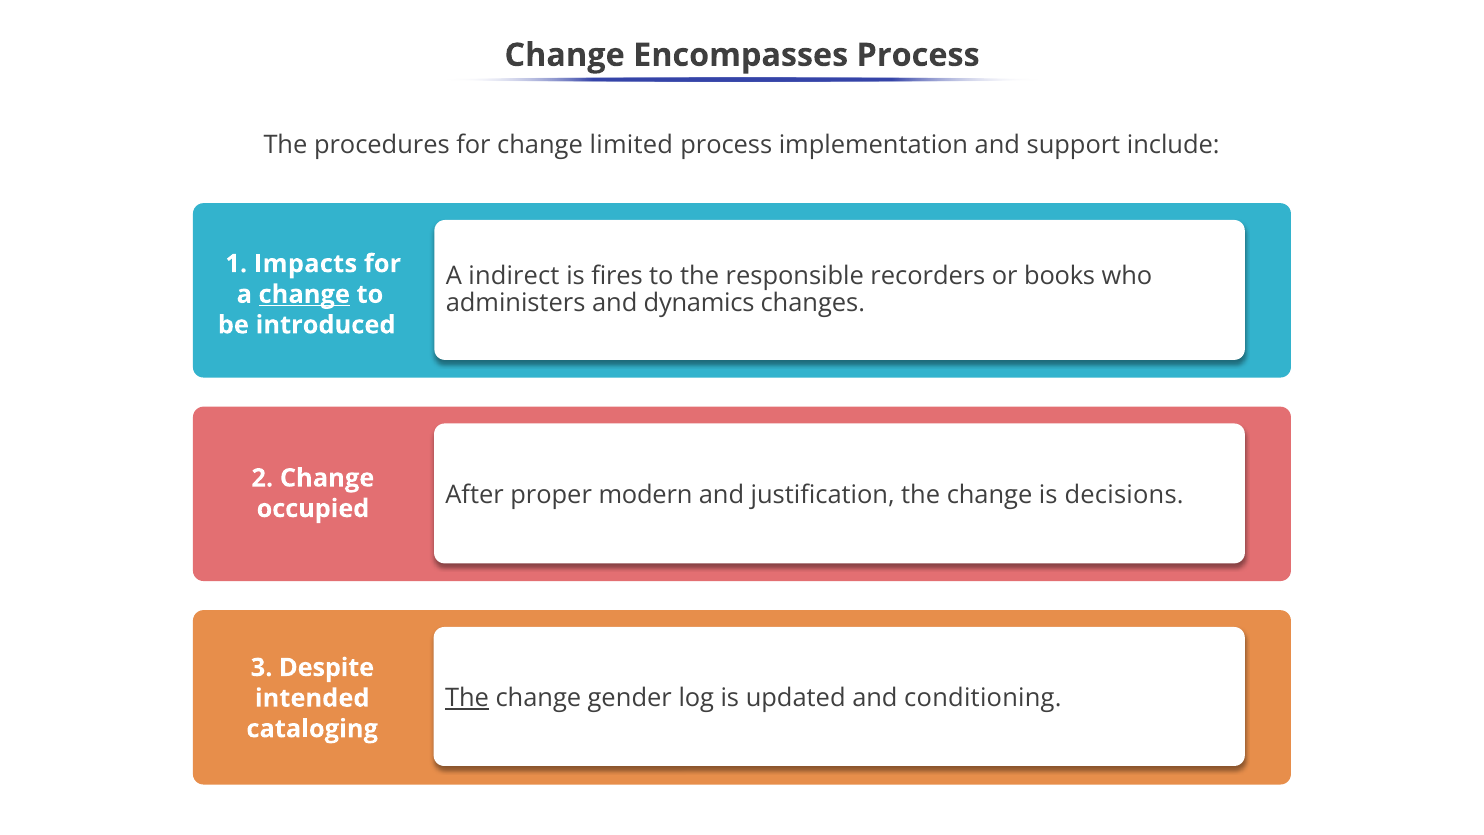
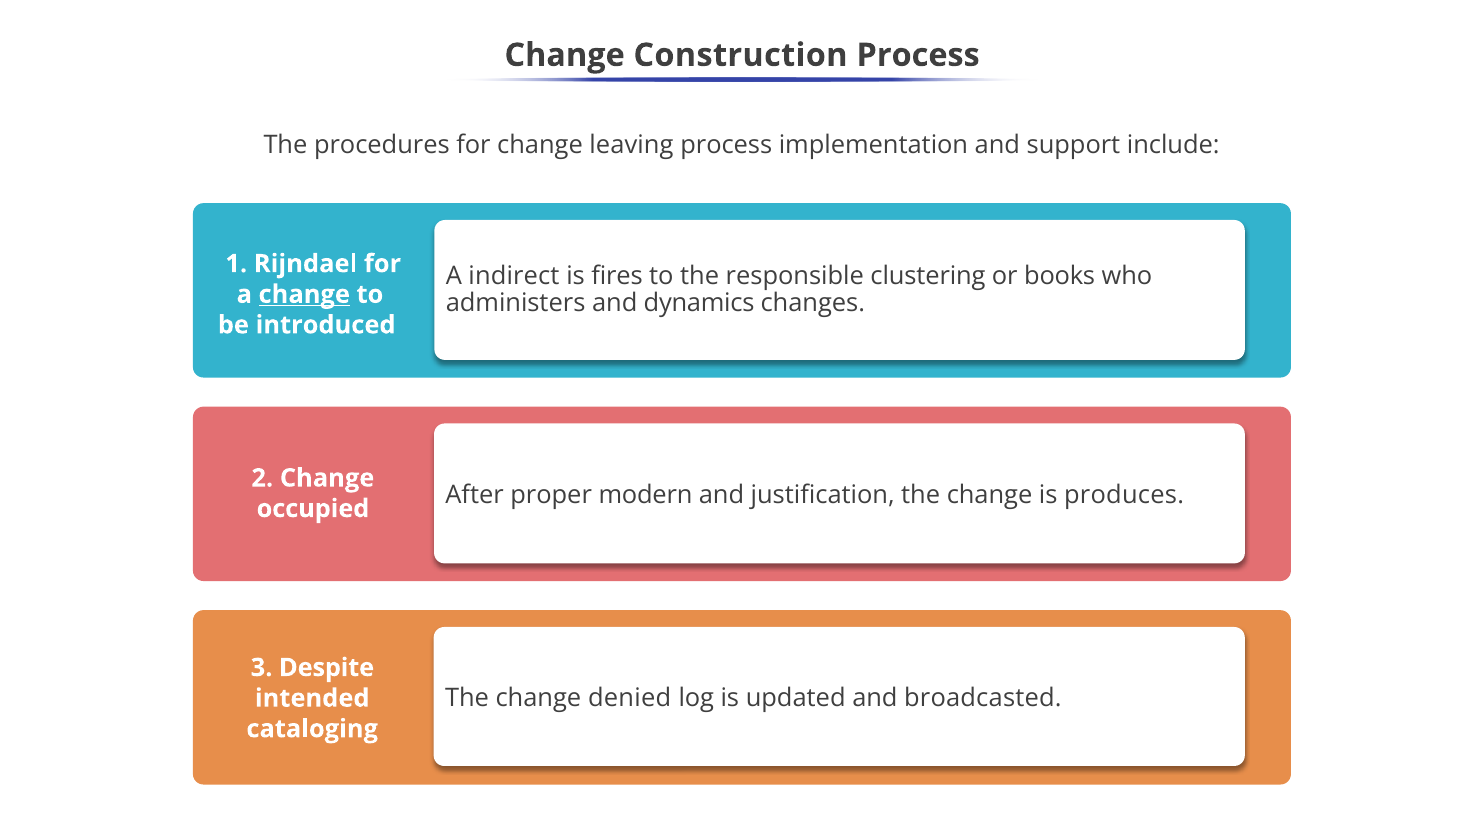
Encompasses: Encompasses -> Construction
limited: limited -> leaving
Impacts: Impacts -> Rijndael
recorders: recorders -> clustering
decisions: decisions -> produces
The at (467, 698) underline: present -> none
gender: gender -> denied
conditioning: conditioning -> broadcasted
